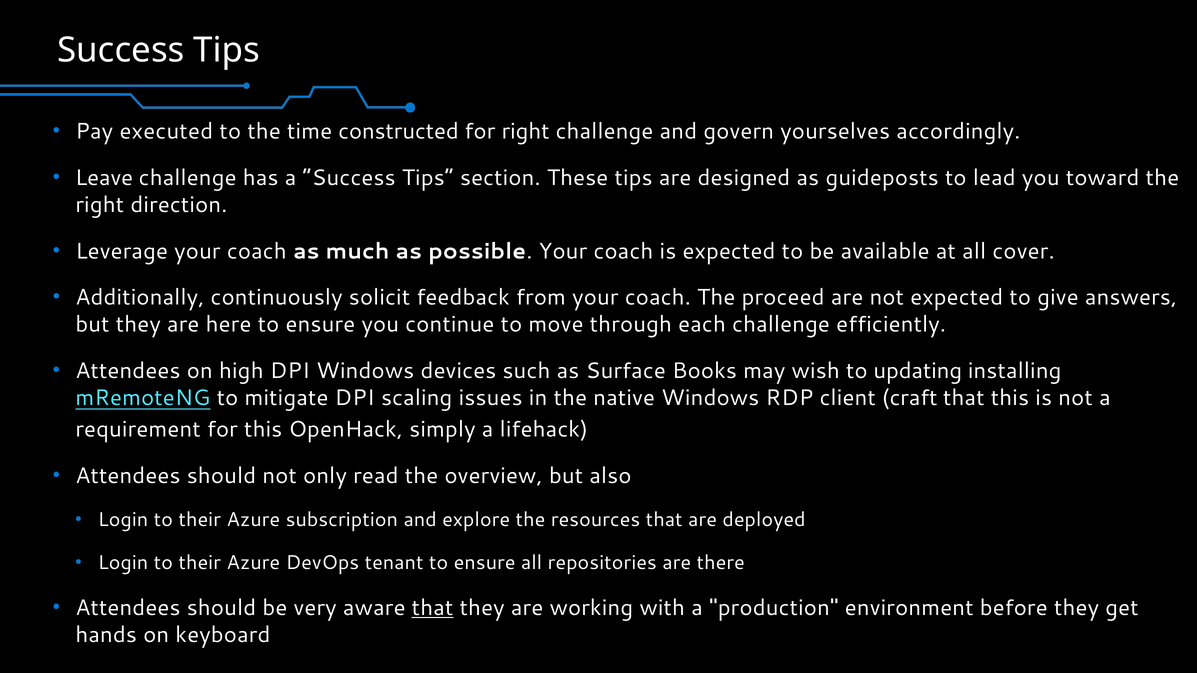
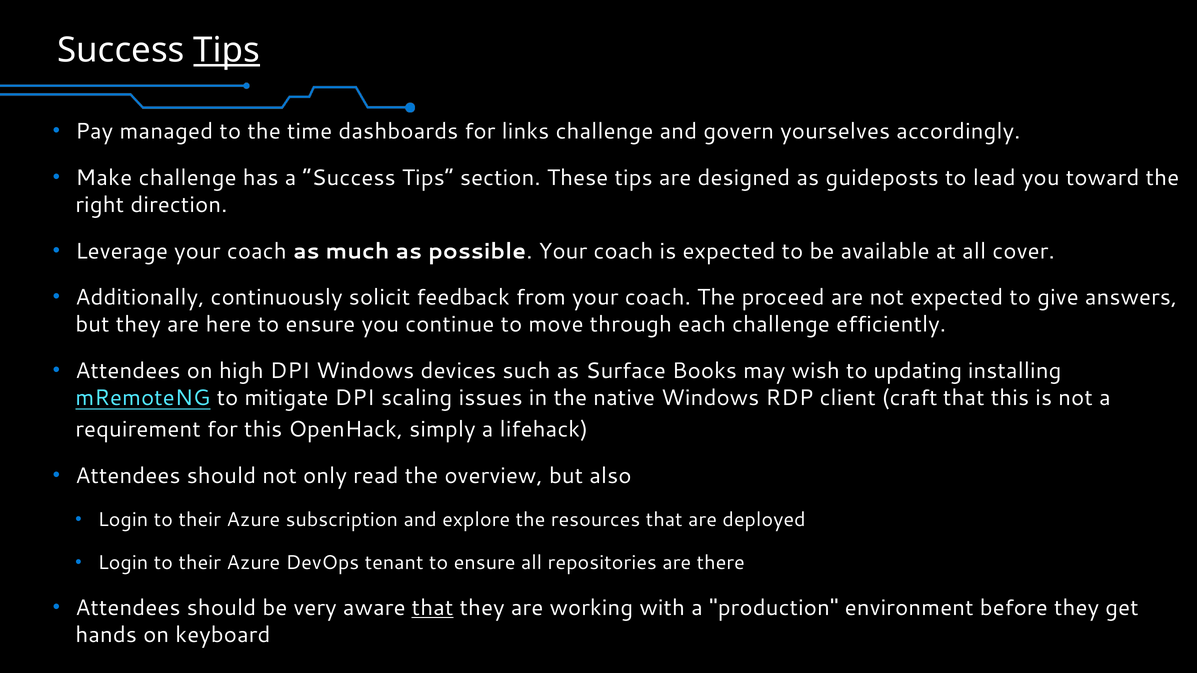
Tips at (227, 50) underline: none -> present
executed: executed -> managed
constructed: constructed -> dashboards
for right: right -> links
Leave: Leave -> Make
